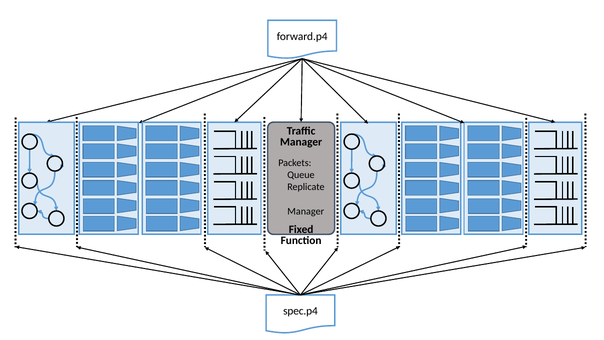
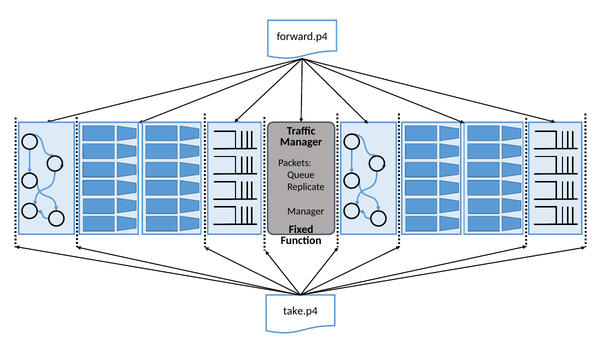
spec.p4: spec.p4 -> take.p4
